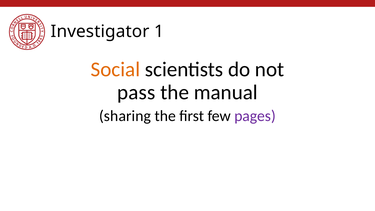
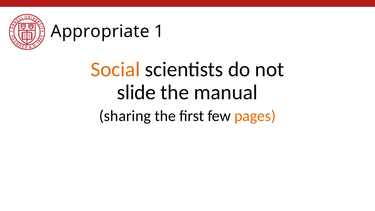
Investigator: Investigator -> Appropriate
pass: pass -> slide
pages colour: purple -> orange
